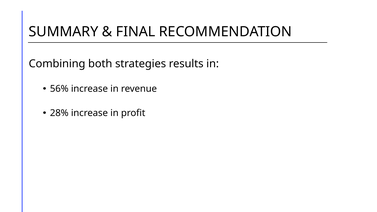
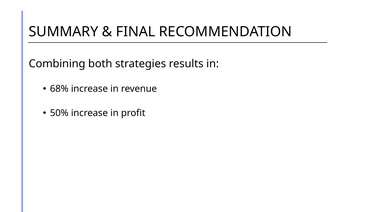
56%: 56% -> 68%
28%: 28% -> 50%
